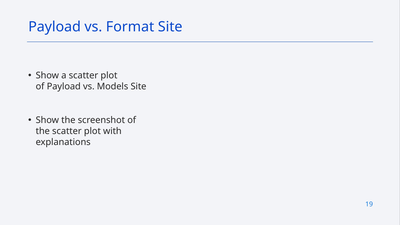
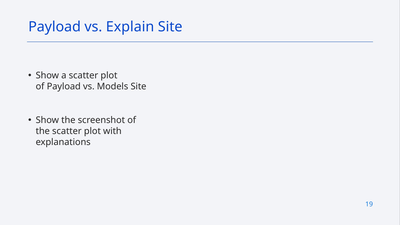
Format: Format -> Explain
